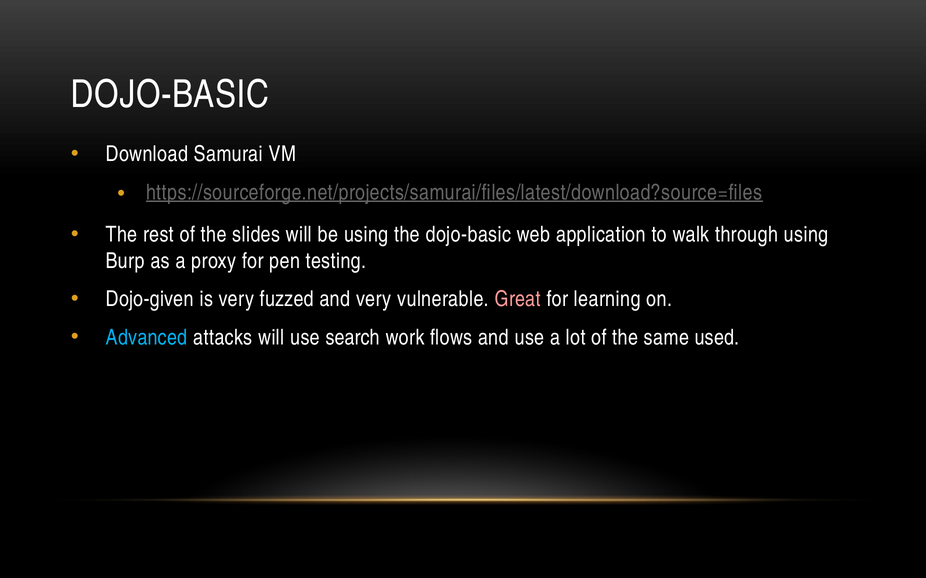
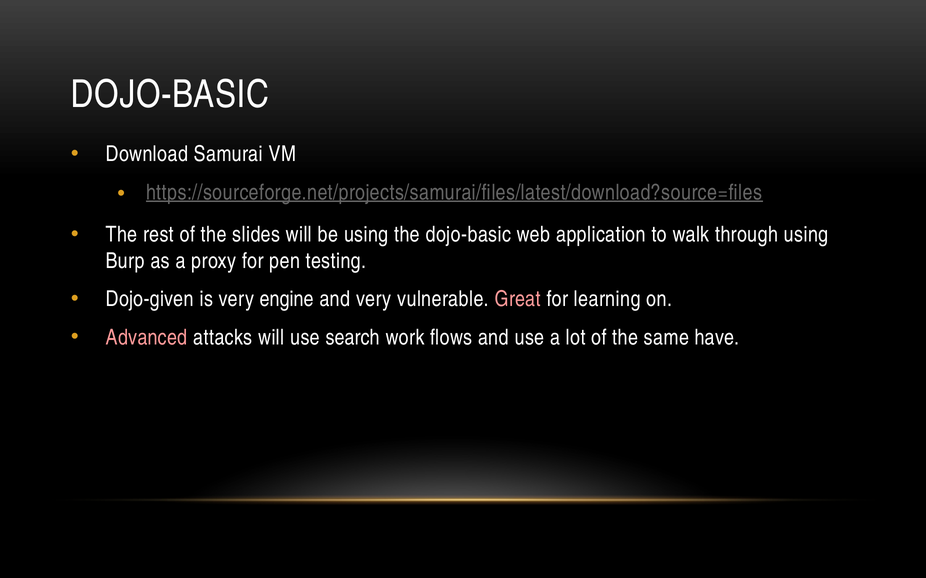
fuzzed: fuzzed -> engine
Advanced colour: light blue -> pink
used: used -> have
